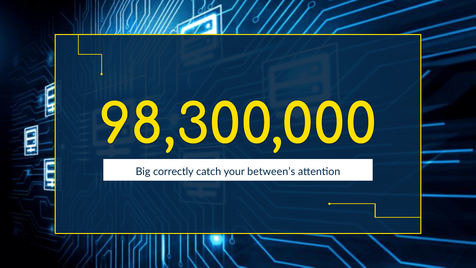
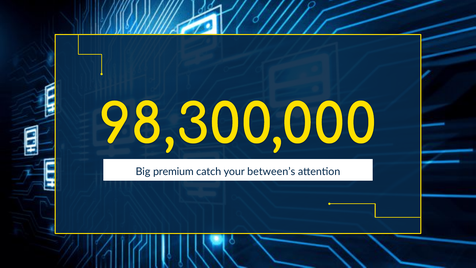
correctly: correctly -> premium
